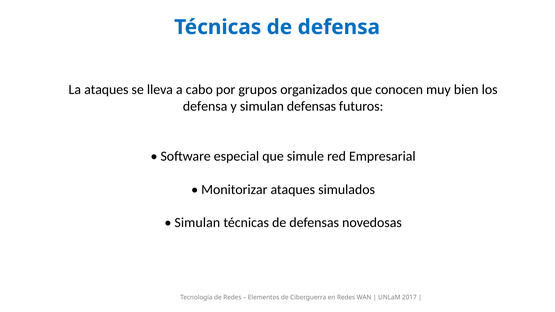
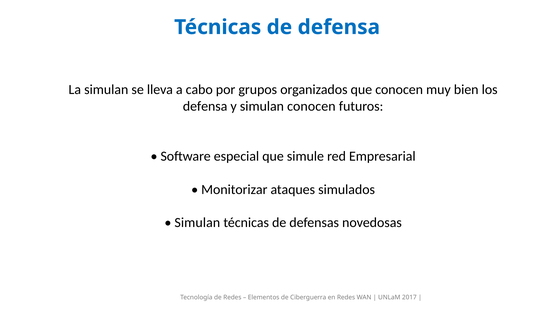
La ataques: ataques -> simulan
simulan defensas: defensas -> conocen
